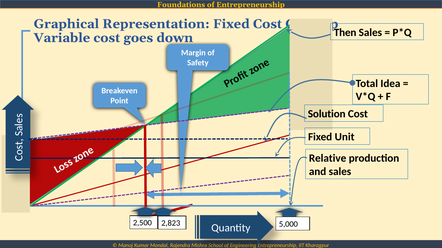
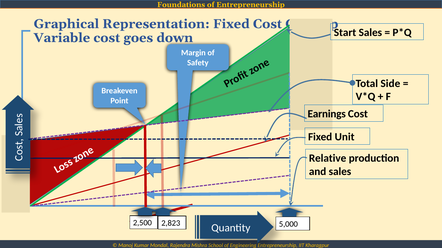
Then: Then -> Start
Idea: Idea -> Side
Solution: Solution -> Earnings
